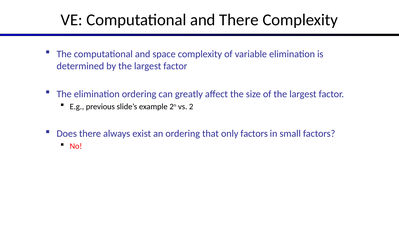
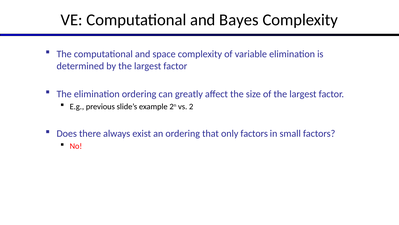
and There: There -> Bayes
